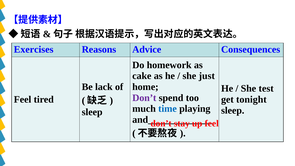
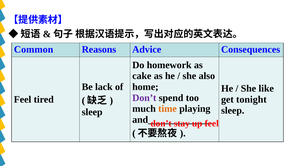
Exercises: Exercises -> Common
just: just -> also
test: test -> like
time colour: blue -> orange
